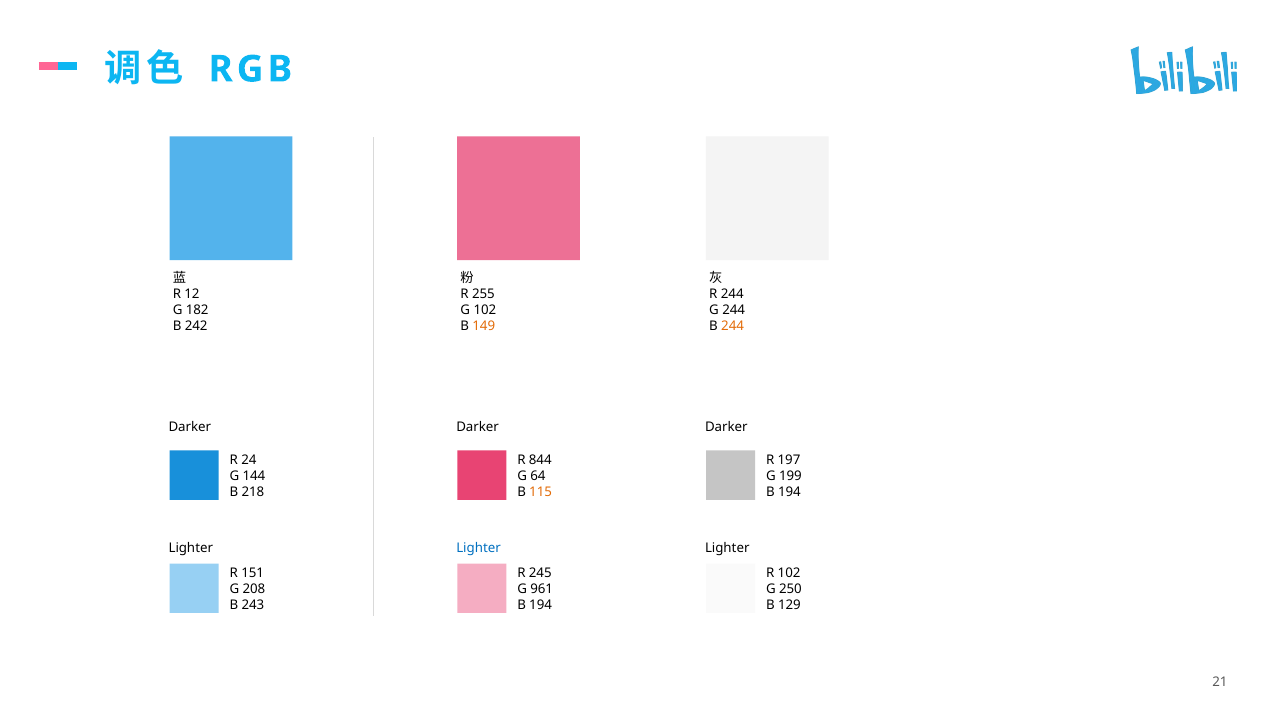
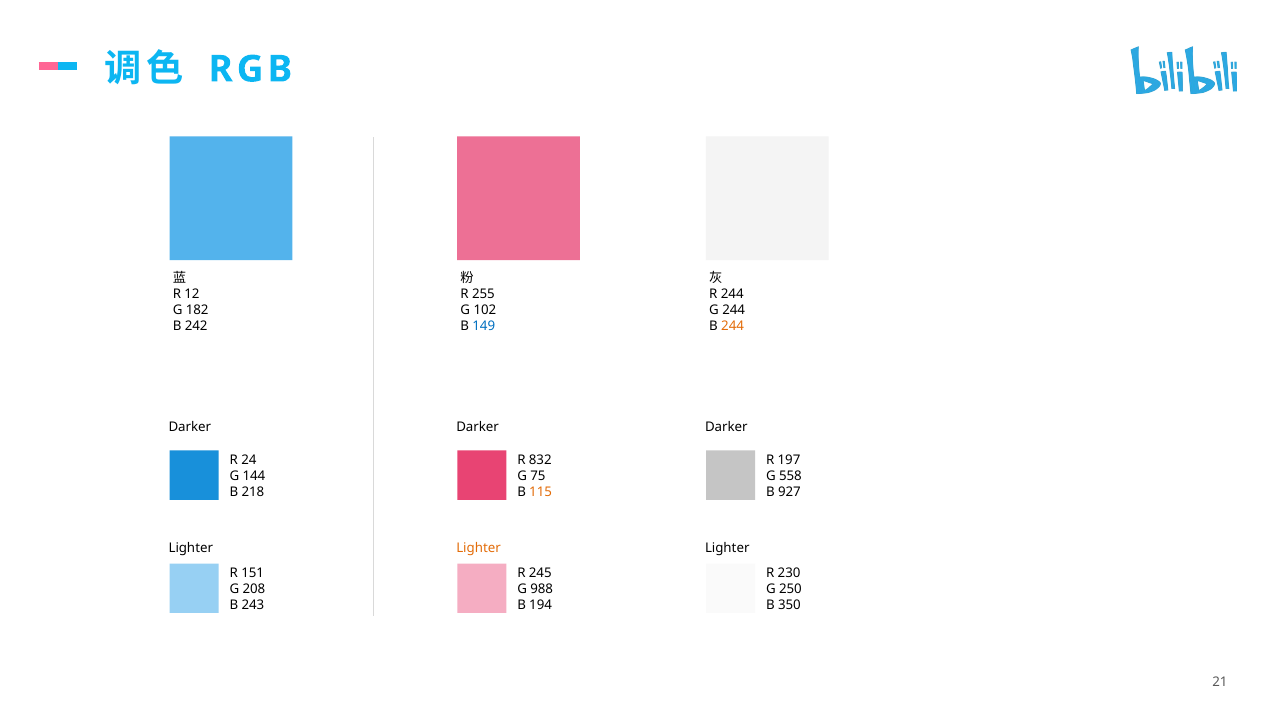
149 colour: orange -> blue
844: 844 -> 832
64: 64 -> 75
199: 199 -> 558
194 at (789, 492): 194 -> 927
Lighter at (479, 548) colour: blue -> orange
R 102: 102 -> 230
961: 961 -> 988
129: 129 -> 350
